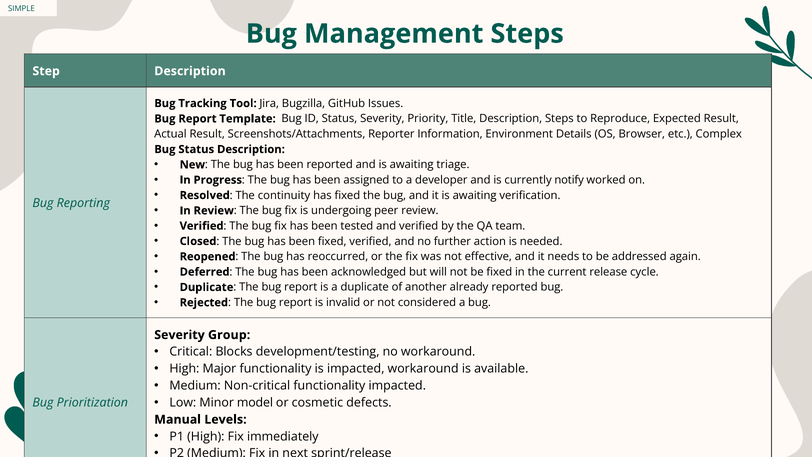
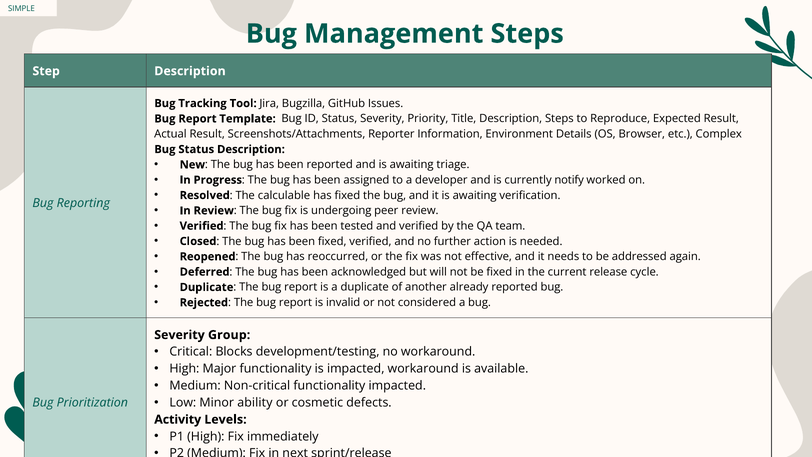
continuity: continuity -> calculable
model: model -> ability
Manual: Manual -> Activity
